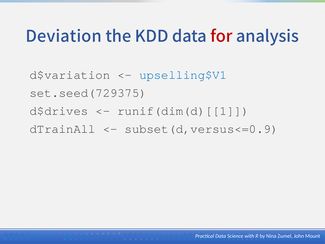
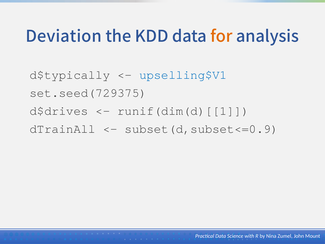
for colour: red -> orange
d$variation: d$variation -> d$typically
subset(d,versus<=0.9: subset(d,versus<=0.9 -> subset(d,subset<=0.9
